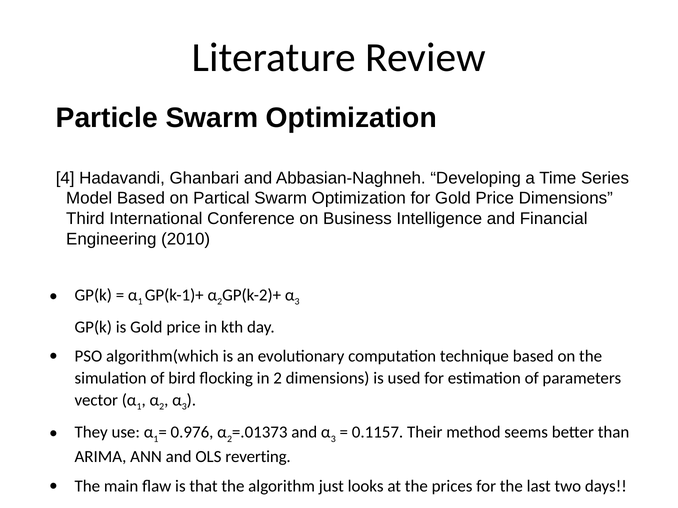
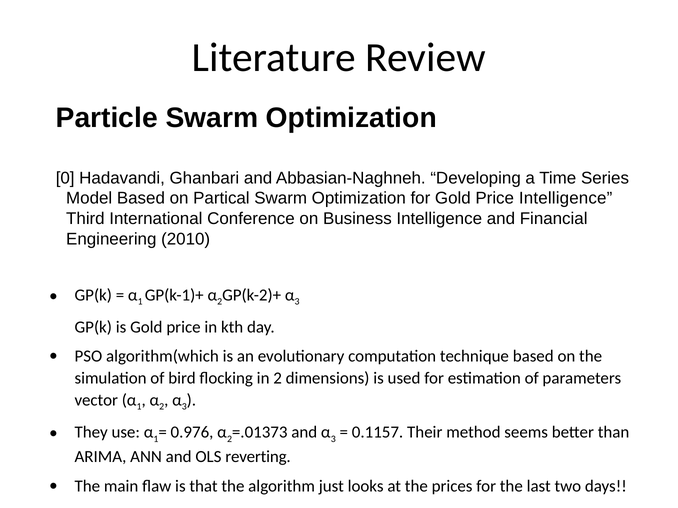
4: 4 -> 0
Price Dimensions: Dimensions -> Intelligence
